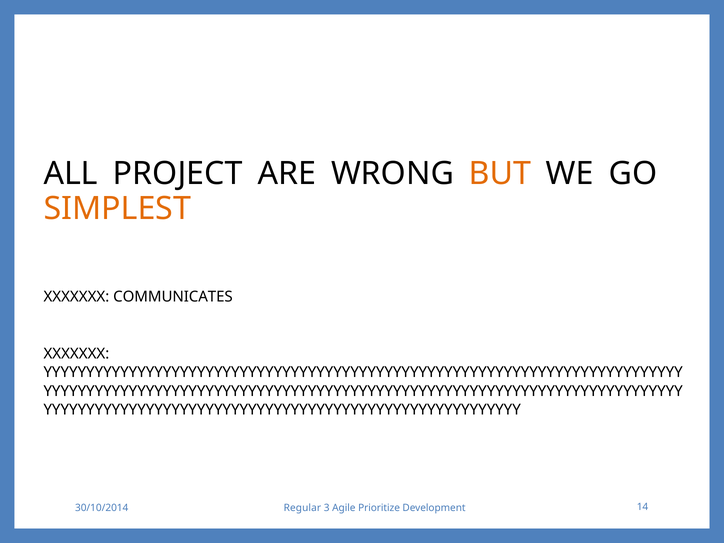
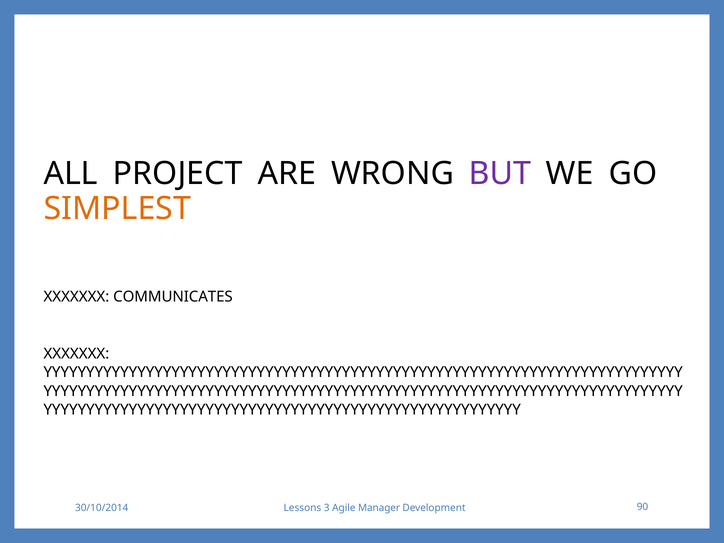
BUT colour: orange -> purple
Regular: Regular -> Lessons
Prioritize: Prioritize -> Manager
14: 14 -> 90
